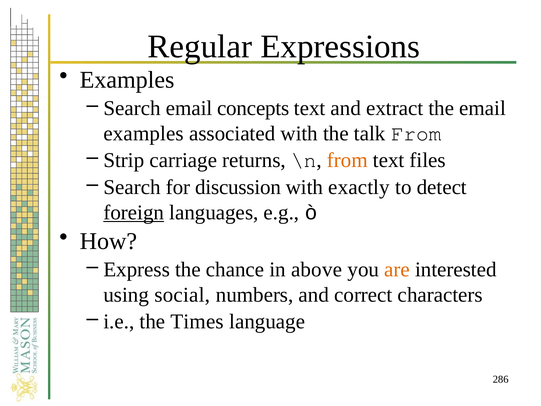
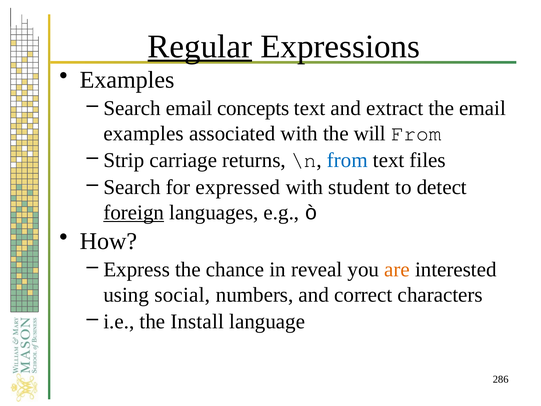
Regular underline: none -> present
talk: talk -> will
from at (347, 160) colour: orange -> blue
discussion: discussion -> expressed
exactly: exactly -> student
above: above -> reveal
Times: Times -> Install
